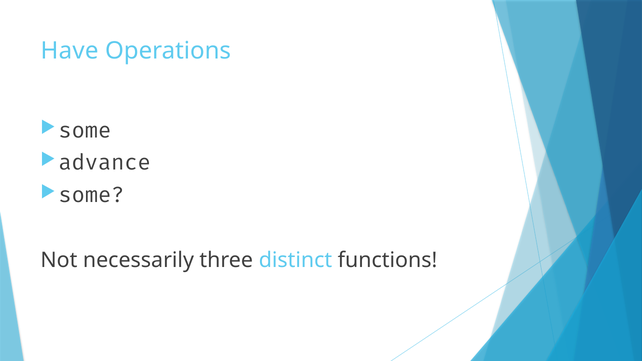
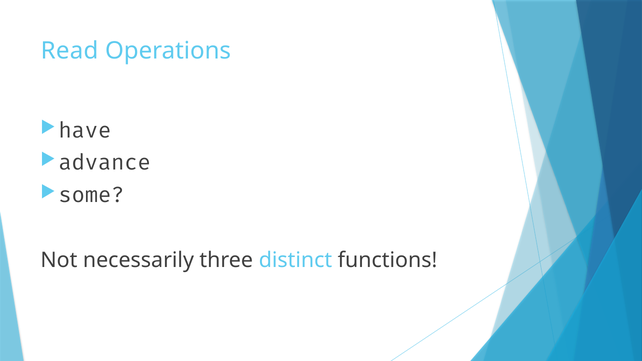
Have: Have -> Read
some at (85, 131): some -> have
